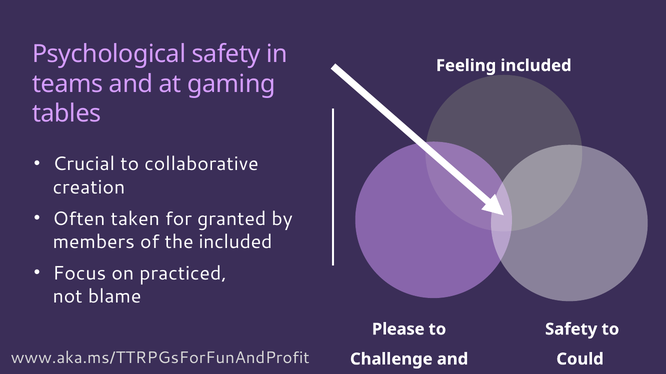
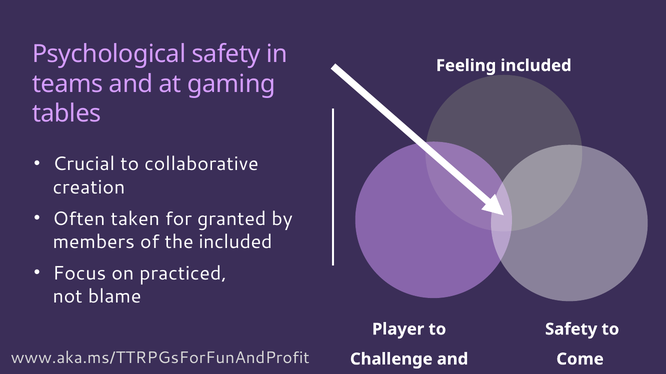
Please: Please -> Player
Could: Could -> Come
